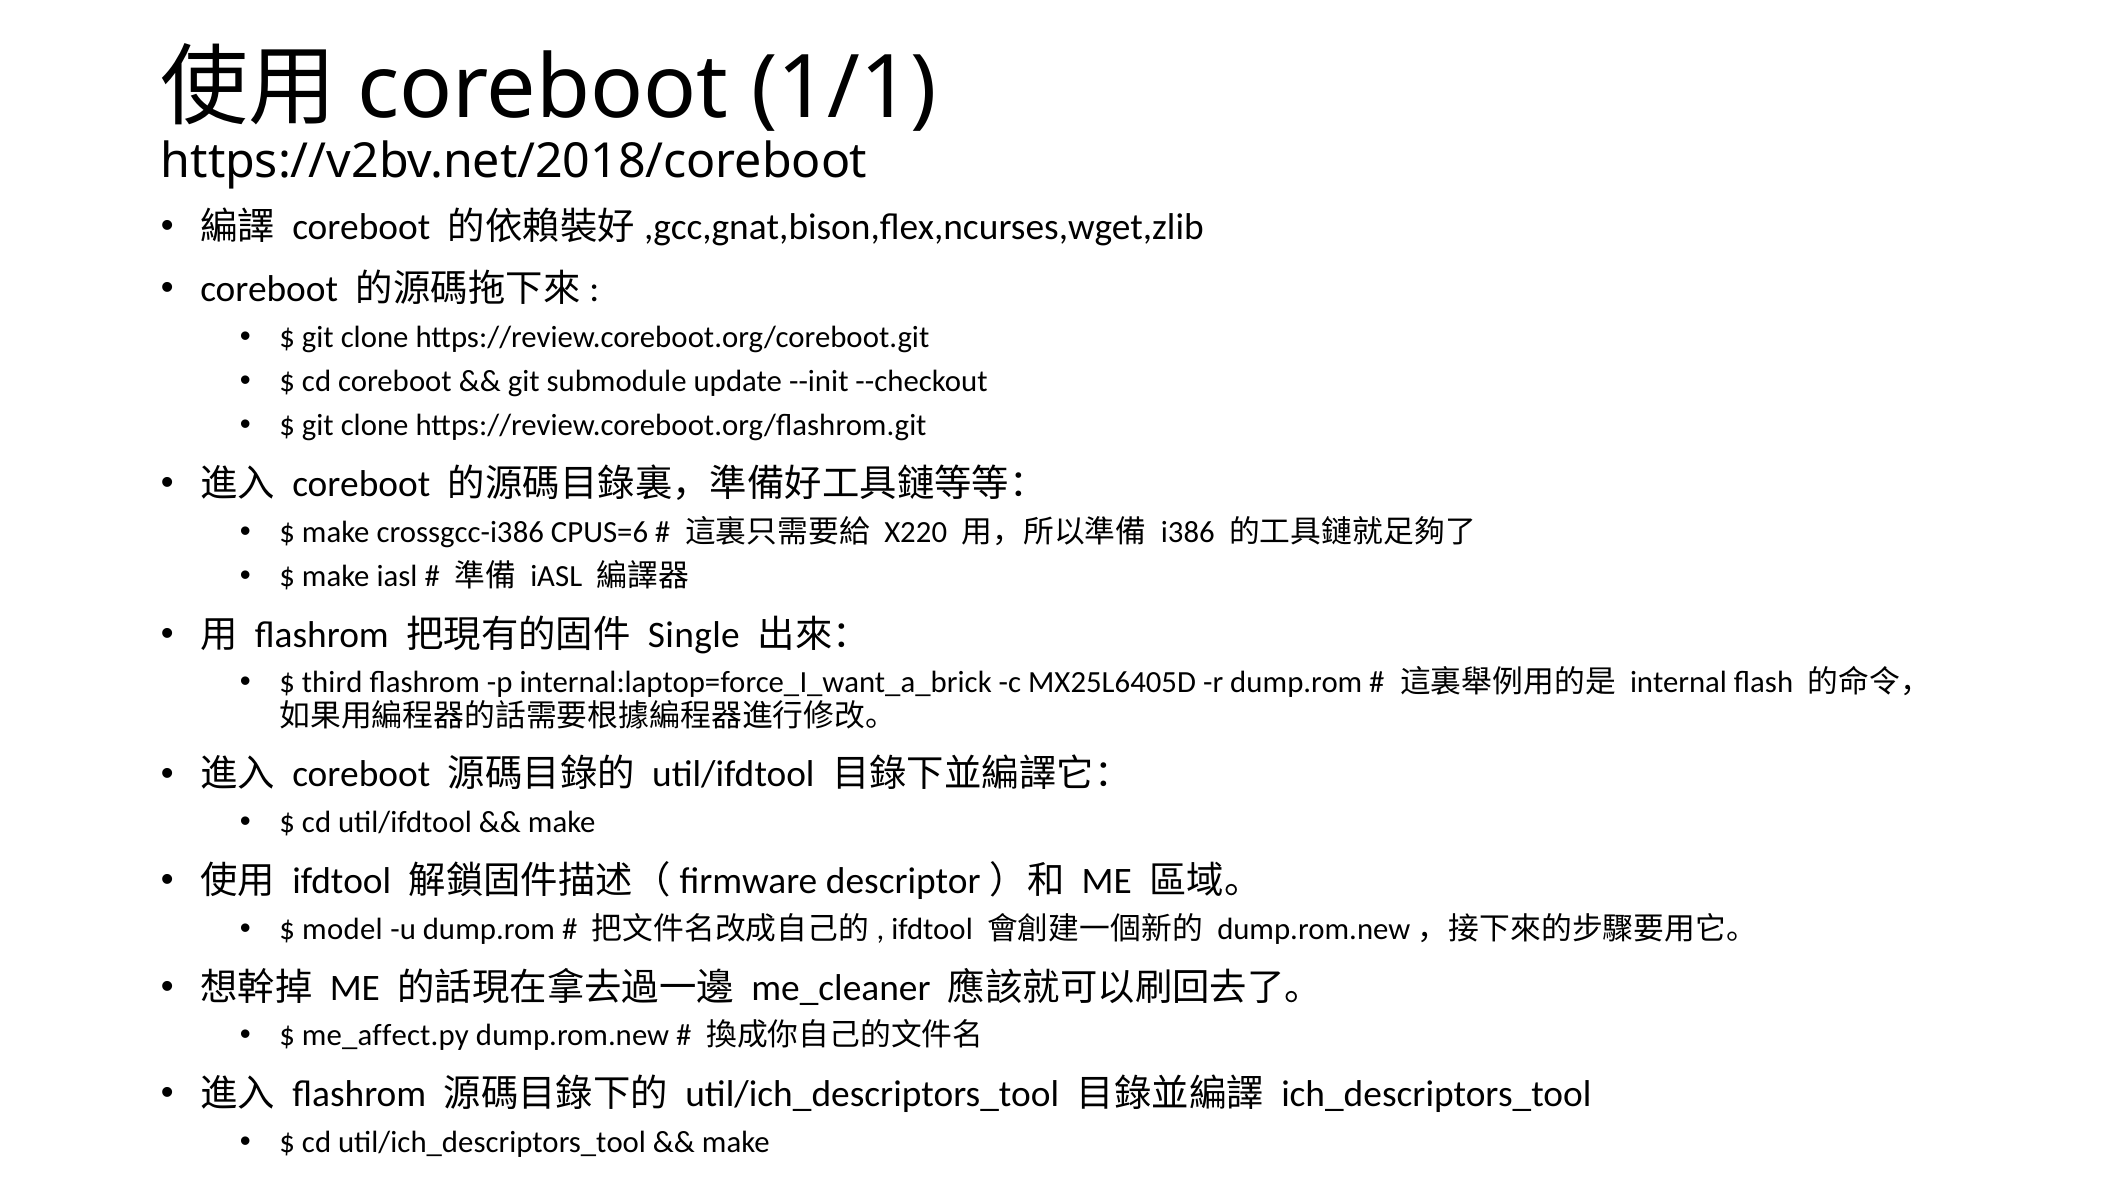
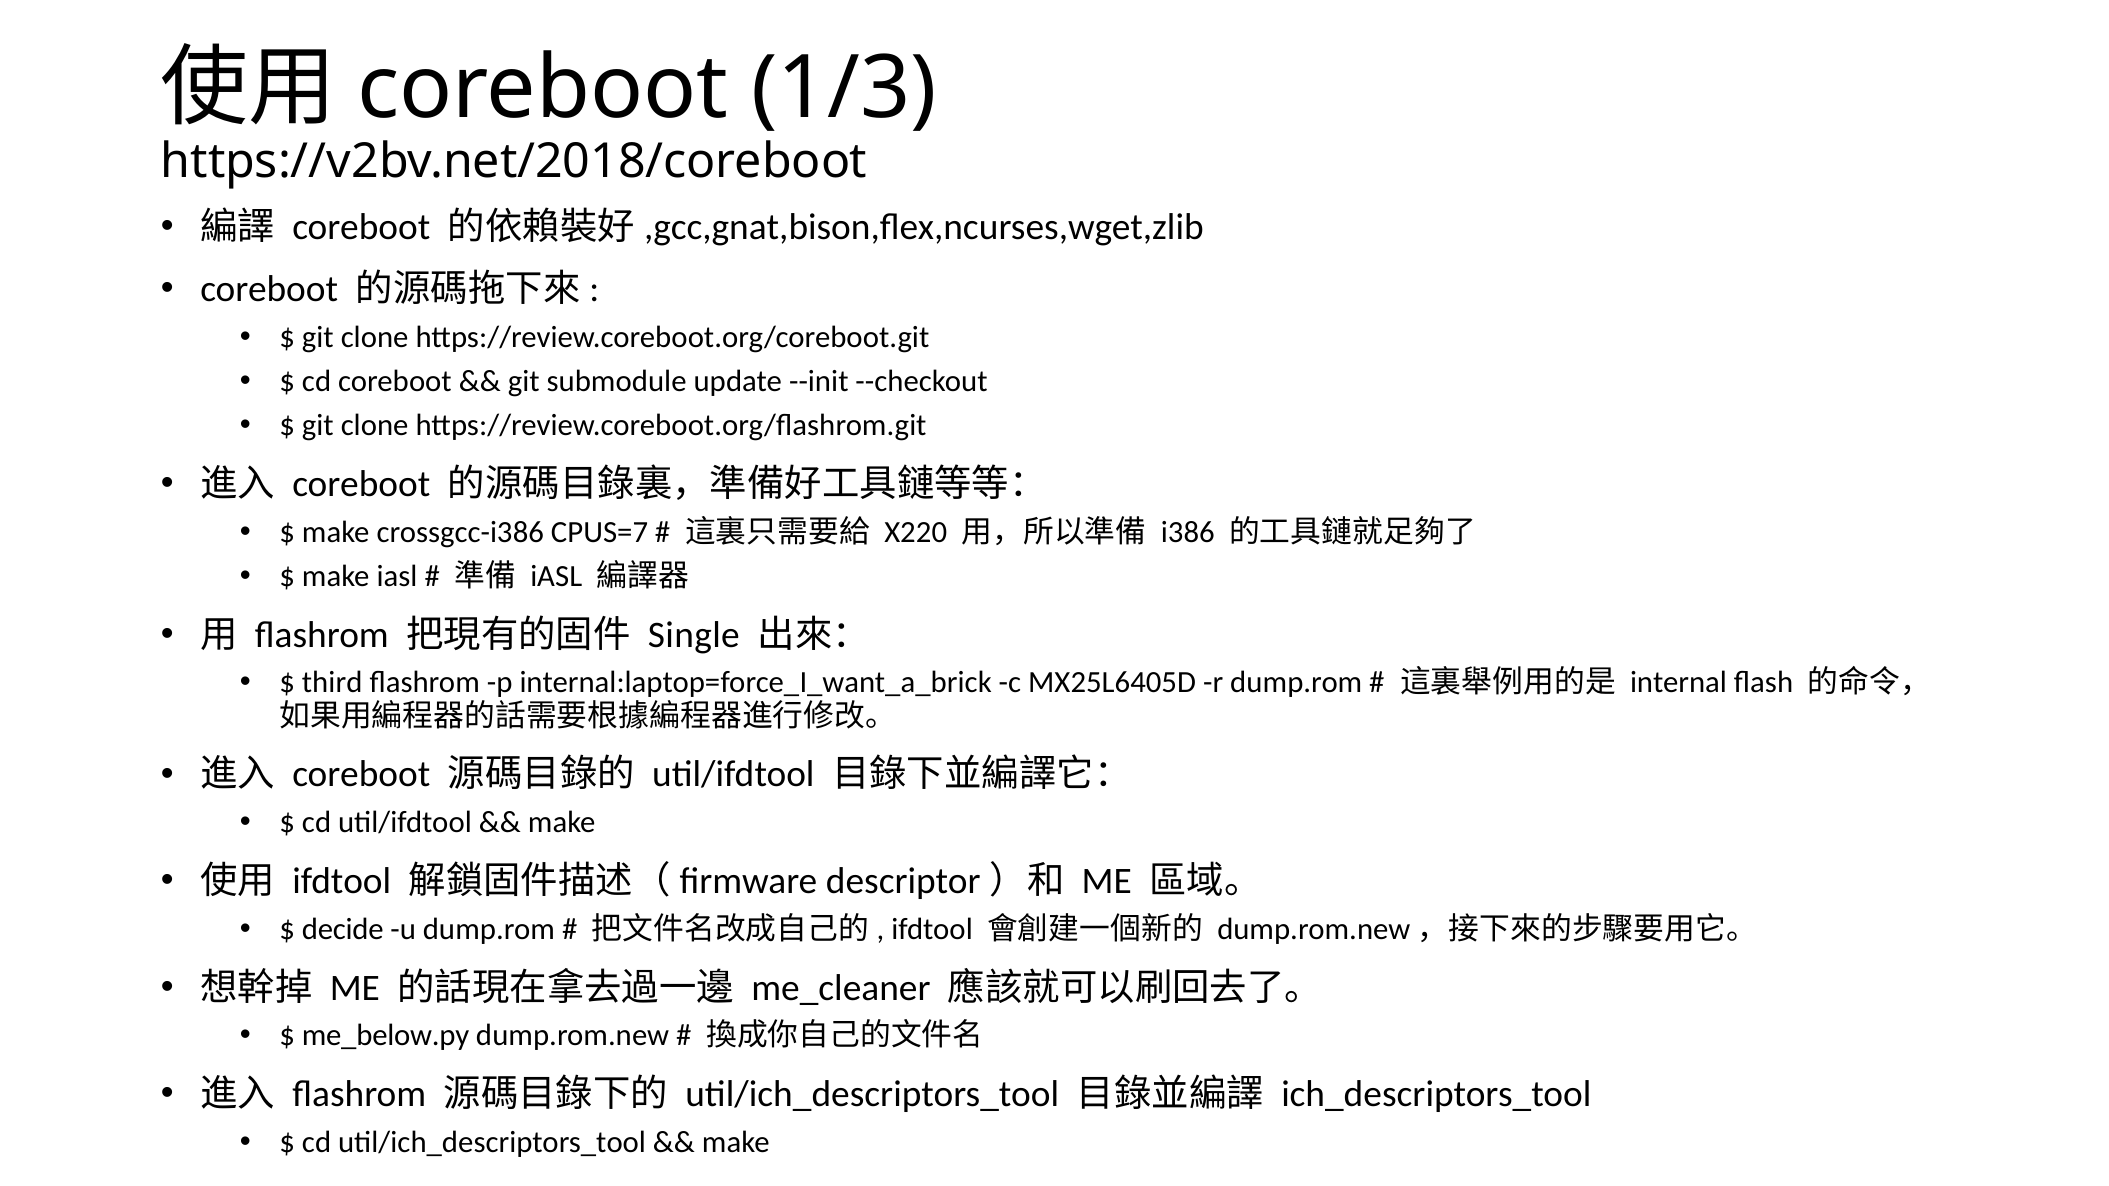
1/1: 1/1 -> 1/3
CPUS=6: CPUS=6 -> CPUS=7
model: model -> decide
me_affect.py: me_affect.py -> me_below.py
